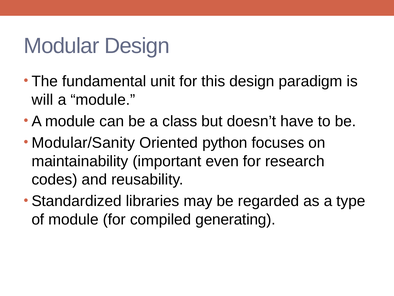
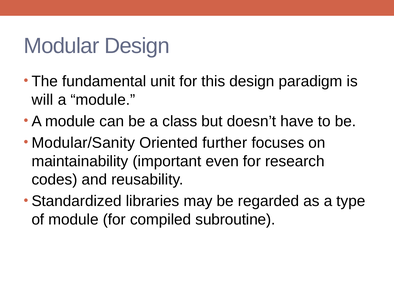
python: python -> further
generating: generating -> subroutine
